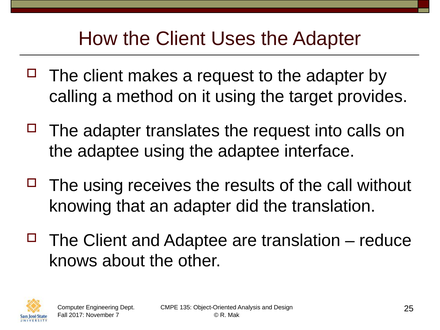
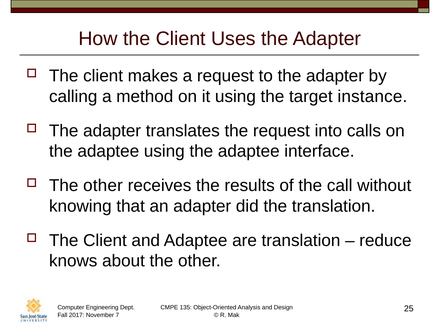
provides: provides -> instance
using at (103, 186): using -> other
